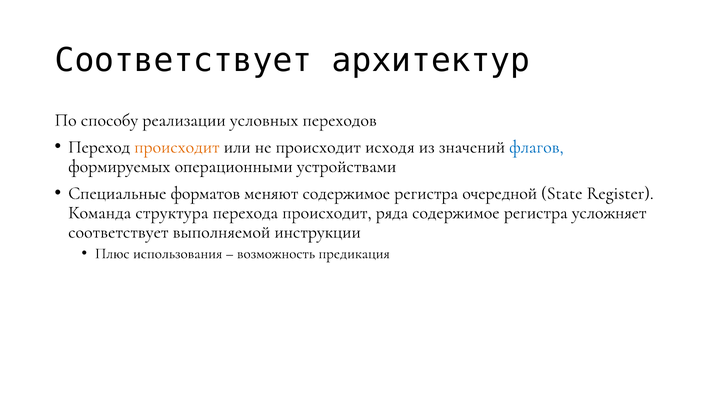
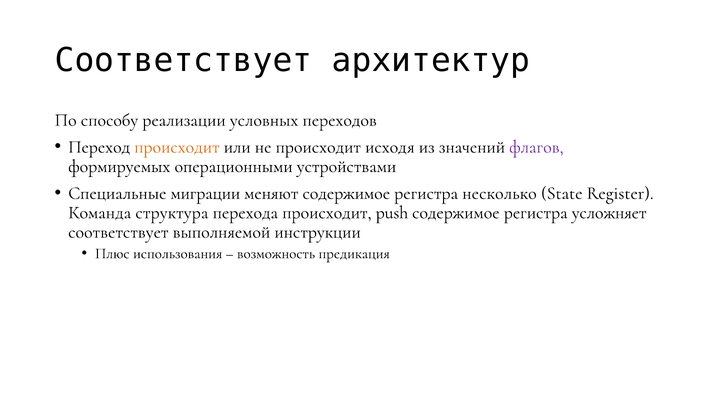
флагов colour: blue -> purple
форматов: форматов -> миграции
очередной: очередной -> несколько
ряда: ряда -> push
